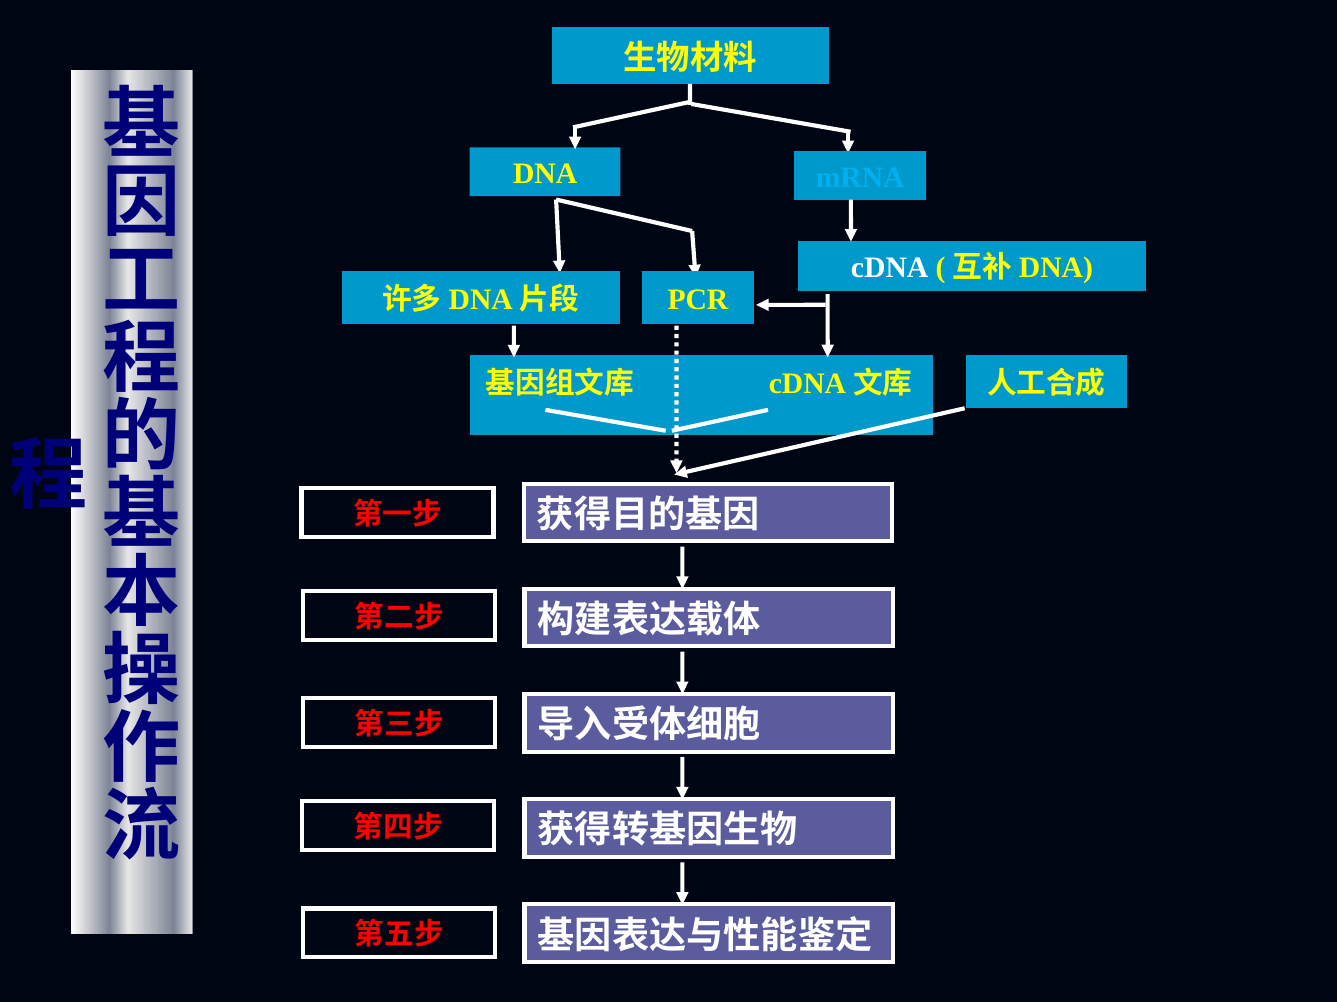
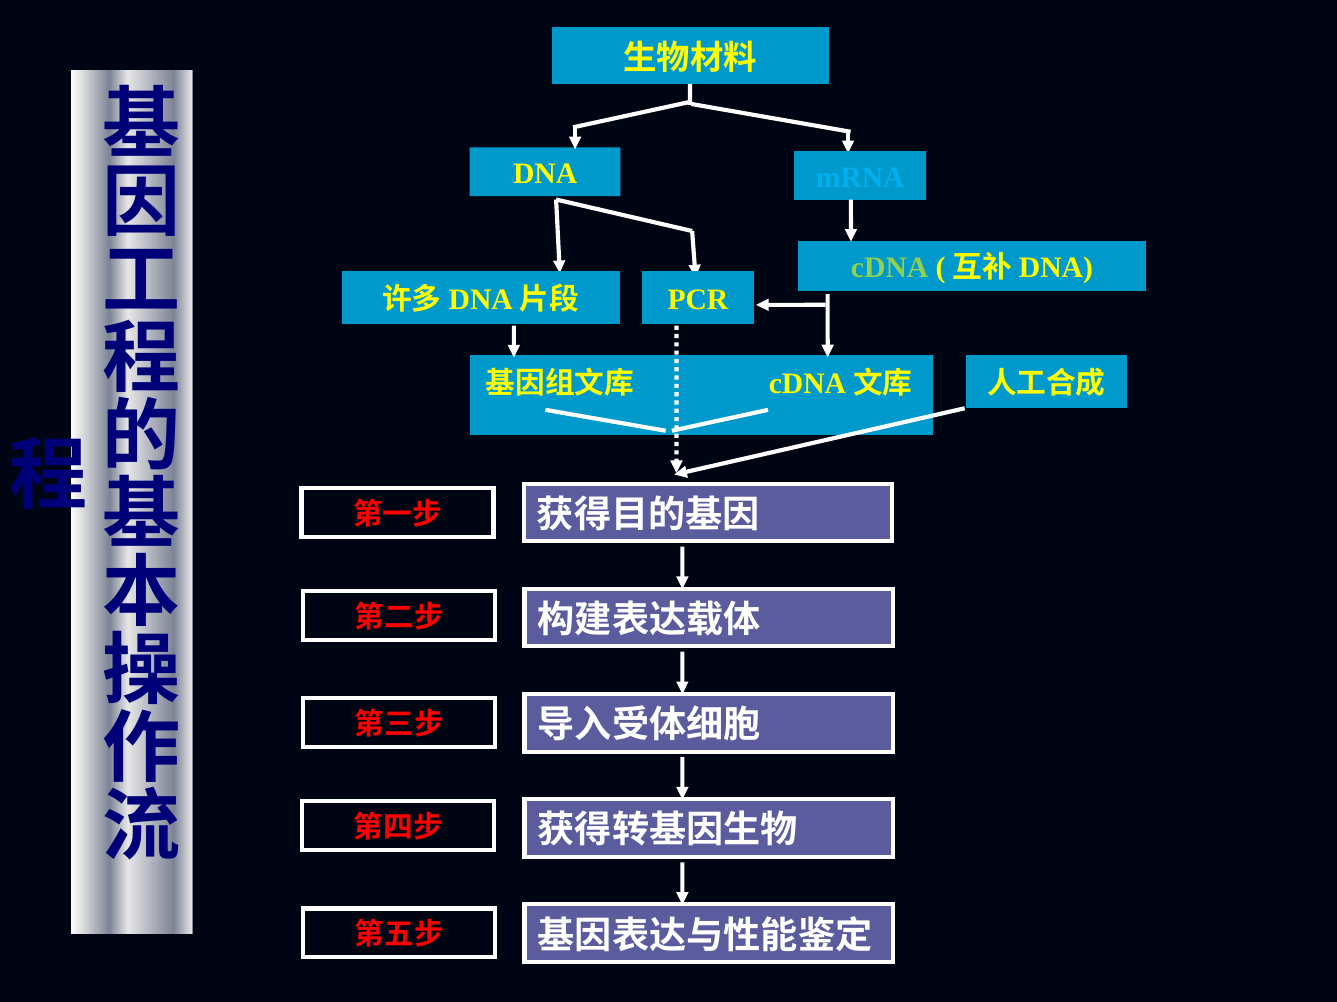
cDNA colour: white -> light green
